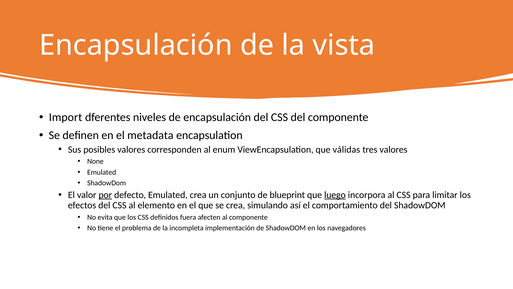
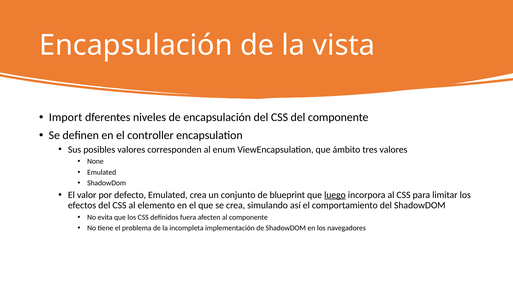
metadata: metadata -> controller
válidas: válidas -> ámbito
por underline: present -> none
